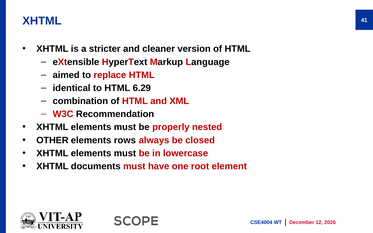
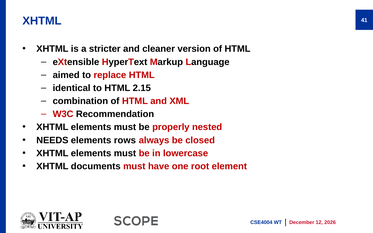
6.29: 6.29 -> 2.15
OTHER: OTHER -> NEEDS
